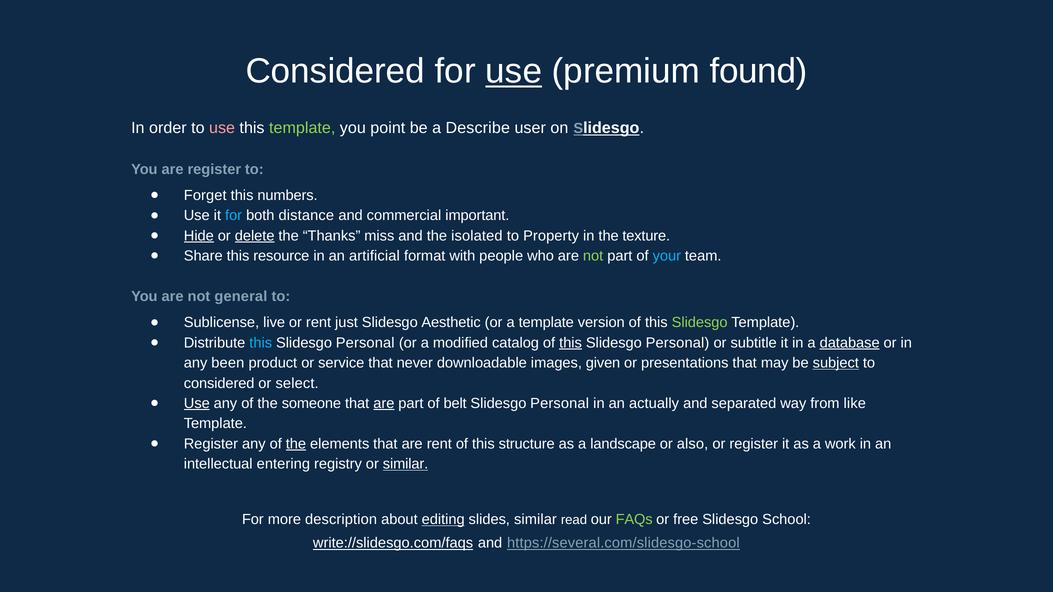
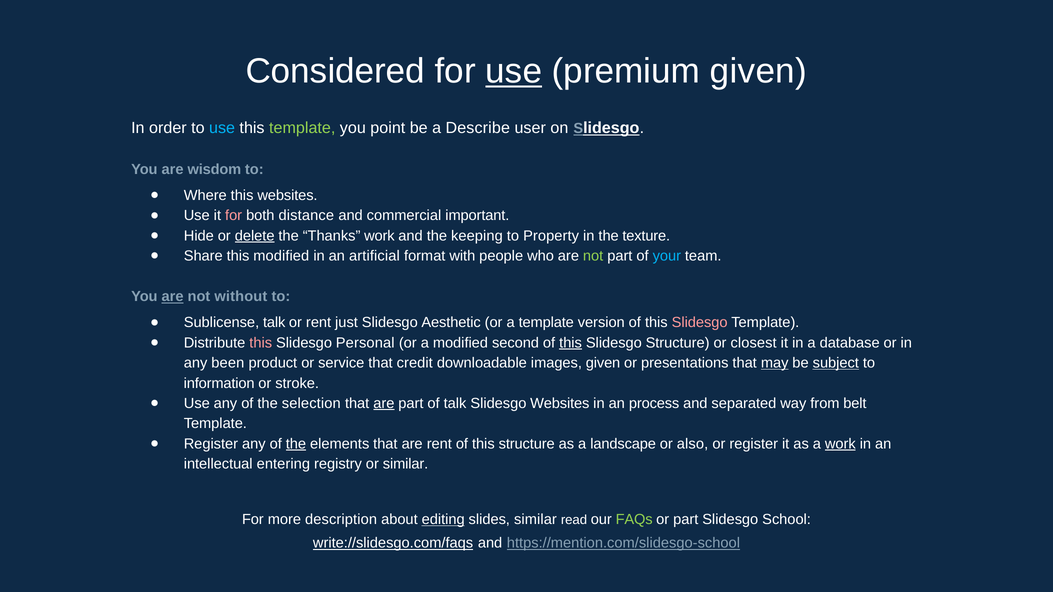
premium found: found -> given
use at (222, 128) colour: pink -> light blue
are register: register -> wisdom
Forget: Forget -> Where
this numbers: numbers -> websites
for at (234, 216) colour: light blue -> pink
Hide underline: present -> none
Thanks miss: miss -> work
isolated: isolated -> keeping
this resource: resource -> modified
are at (173, 297) underline: none -> present
general: general -> without
Sublicense live: live -> talk
Slidesgo at (700, 323) colour: light green -> pink
this at (261, 343) colour: light blue -> pink
catalog: catalog -> second
Personal at (677, 343): Personal -> Structure
subtitle: subtitle -> closest
database underline: present -> none
never: never -> credit
may underline: none -> present
considered at (219, 383): considered -> information
select: select -> stroke
Use at (197, 404) underline: present -> none
someone: someone -> selection
of belt: belt -> talk
Personal at (560, 404): Personal -> Websites
actually: actually -> process
like: like -> belt
work at (840, 444) underline: none -> present
similar at (406, 464) underline: present -> none
or free: free -> part
https://several.com/slidesgo-school: https://several.com/slidesgo-school -> https://mention.com/slidesgo-school
